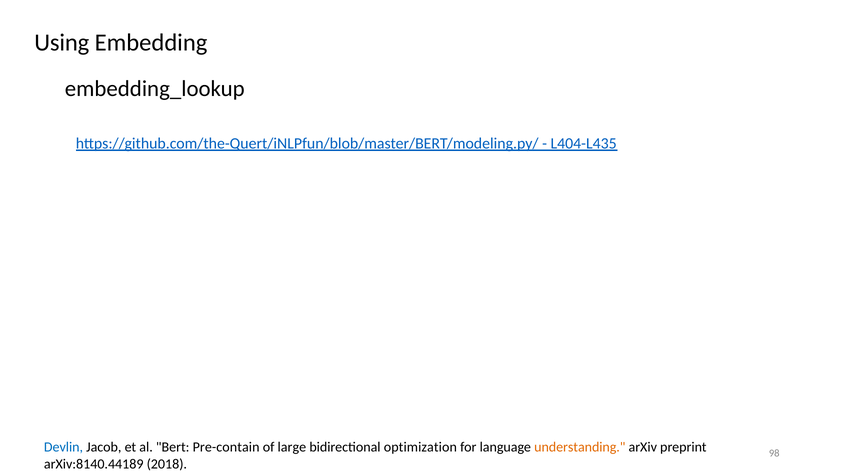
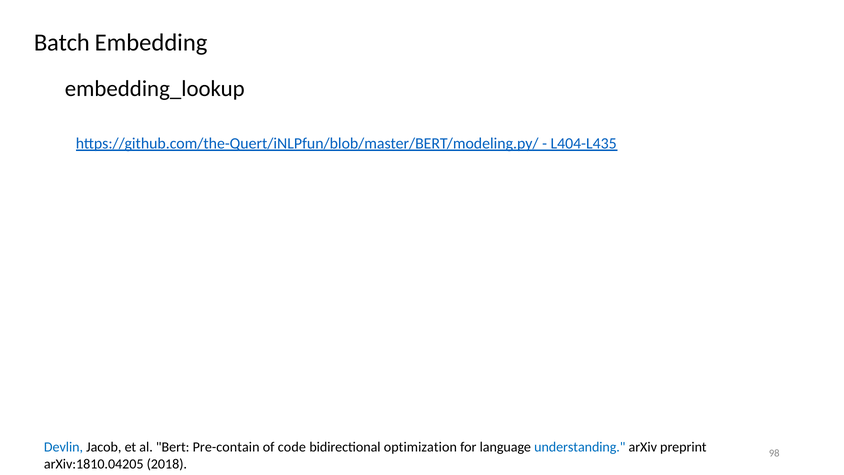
Using: Using -> Batch
large: large -> code
understanding colour: orange -> blue
arXiv:8140.44189: arXiv:8140.44189 -> arXiv:1810.04205
